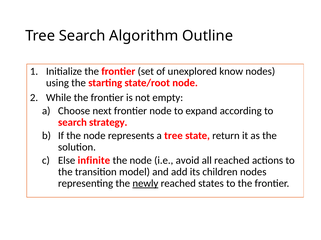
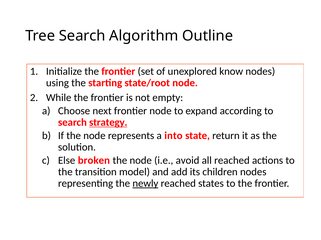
strategy underline: none -> present
a tree: tree -> into
infinite: infinite -> broken
